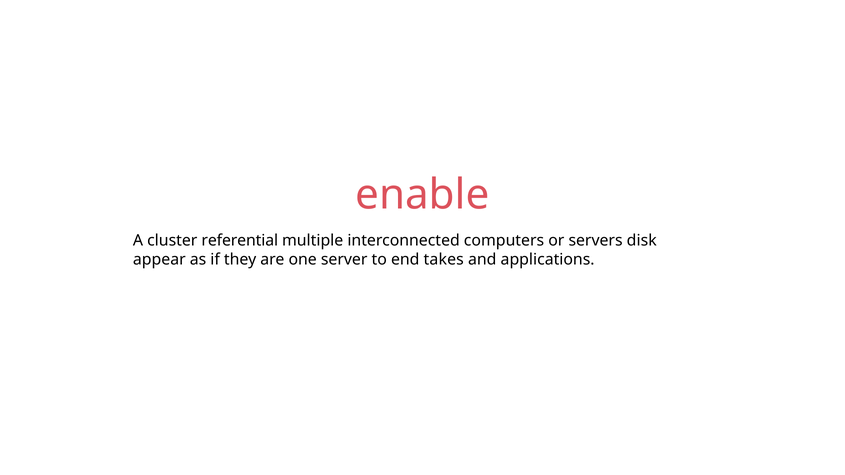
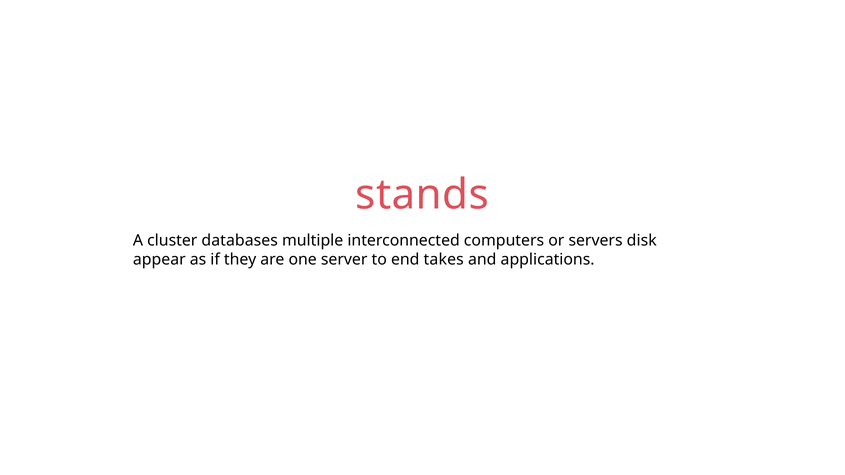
enable: enable -> stands
referential: referential -> databases
